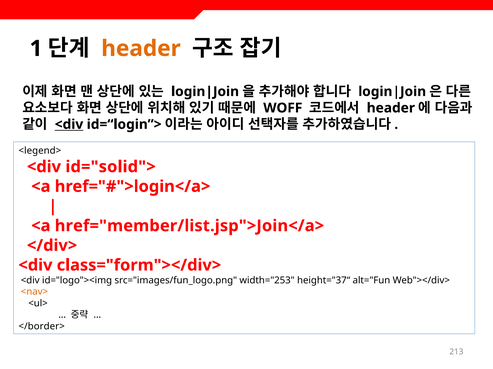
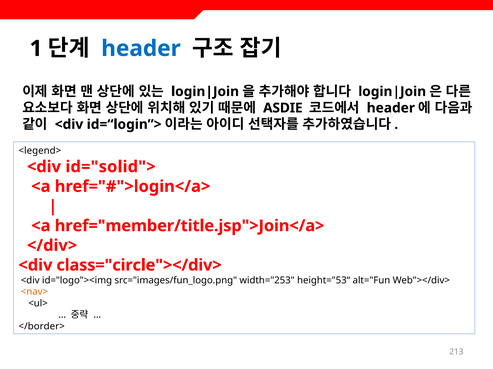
header at (141, 49) colour: orange -> blue
WOFF: WOFF -> ASDIE
<div at (69, 125) underline: present -> none
href="member/list.jsp">Join</a>: href="member/list.jsp">Join</a> -> href="member/title.jsp">Join</a>
class="form"></div>: class="form"></div> -> class="circle"></div>
height="37“: height="37“ -> height="53“
